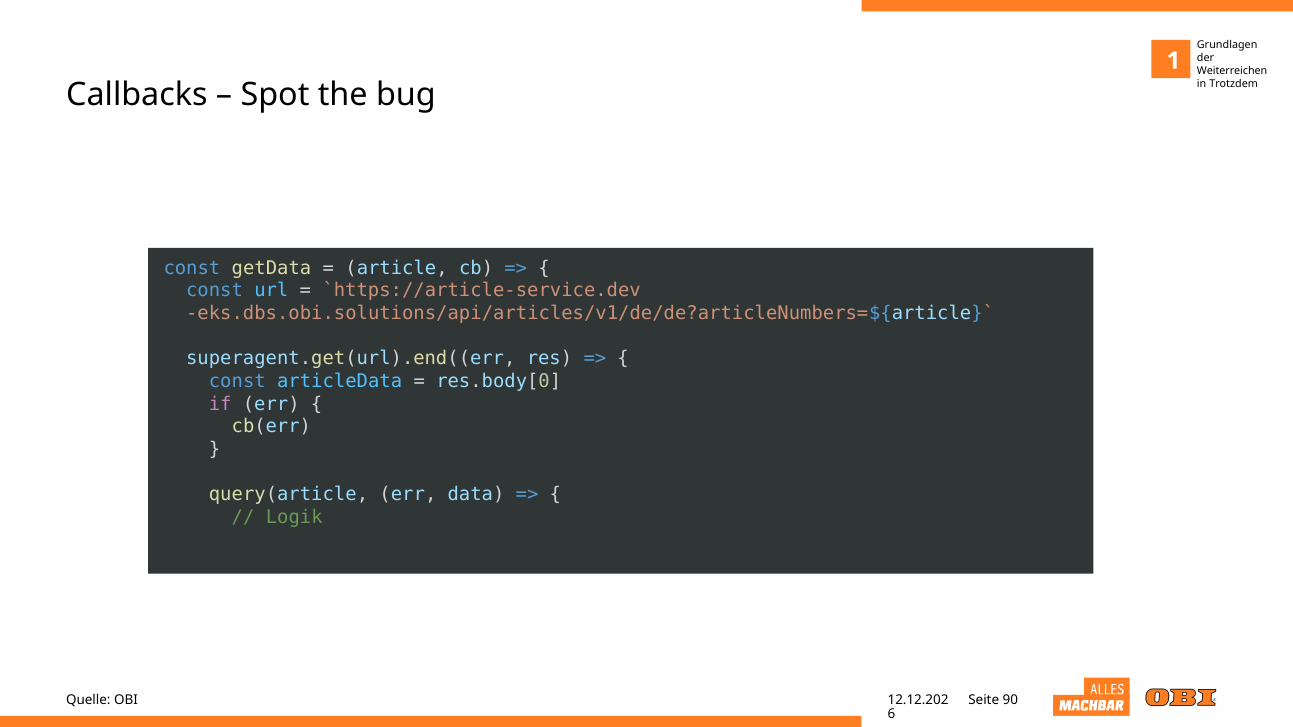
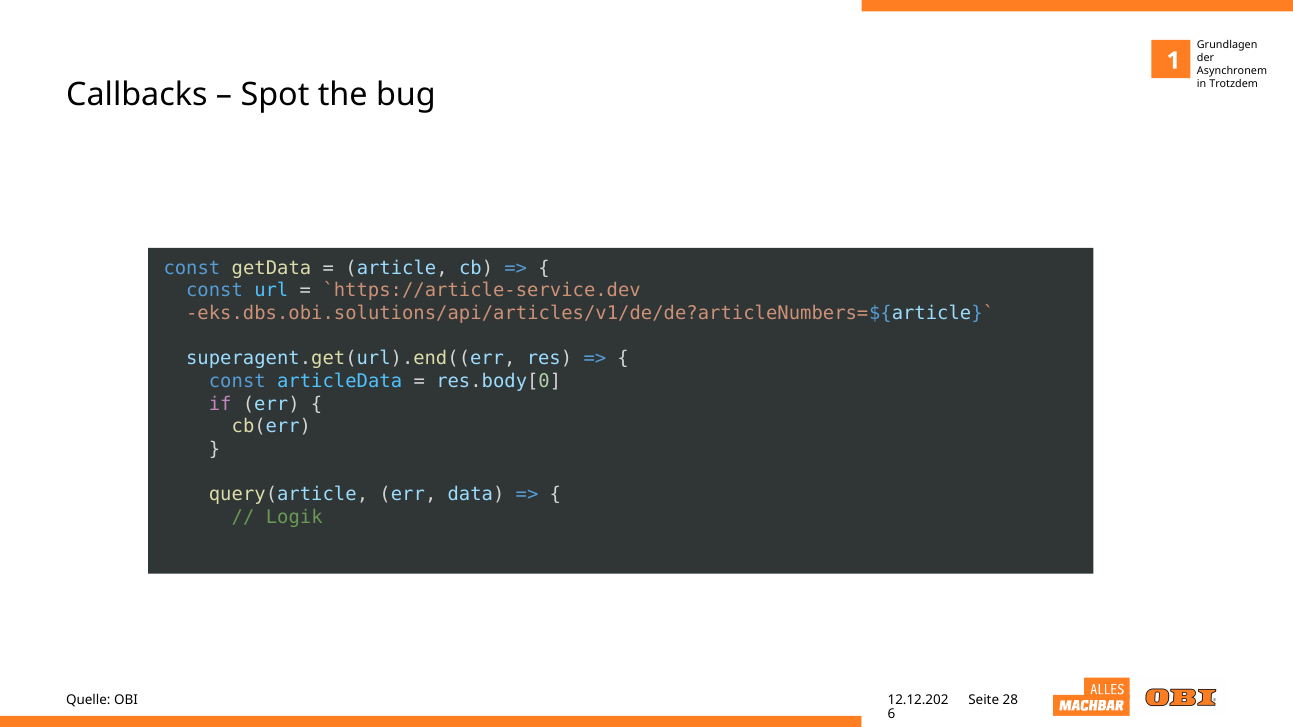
Weiterreichen: Weiterreichen -> Asynchronem
90: 90 -> 28
